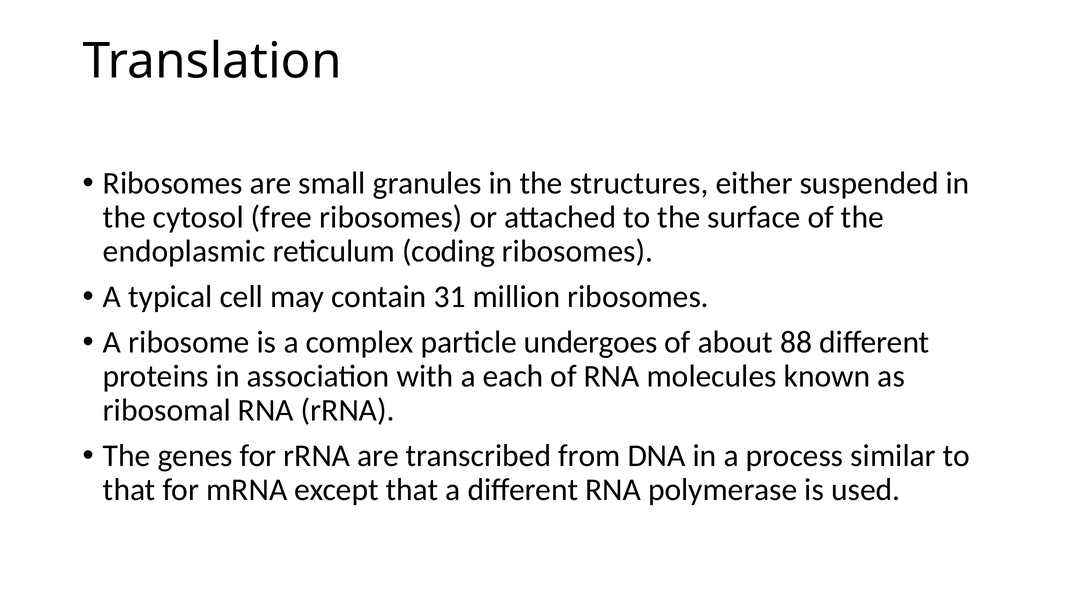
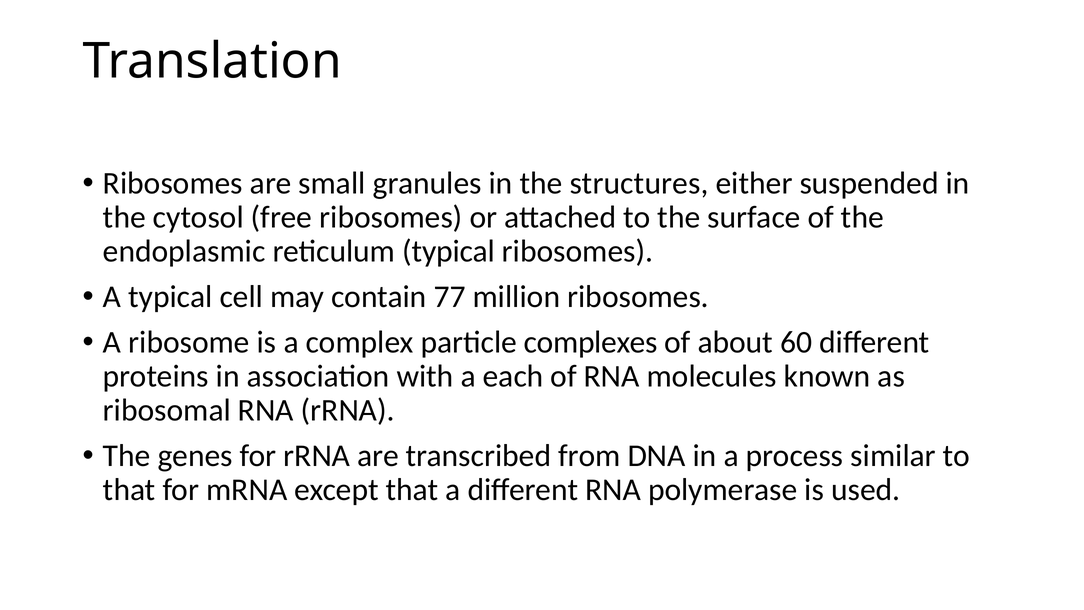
reticulum coding: coding -> typical
31: 31 -> 77
undergoes: undergoes -> complexes
88: 88 -> 60
